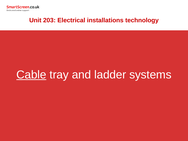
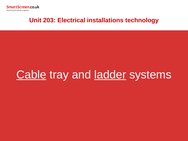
ladder underline: none -> present
